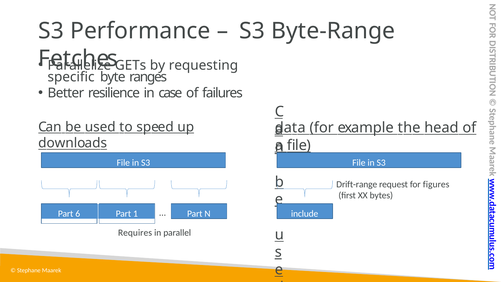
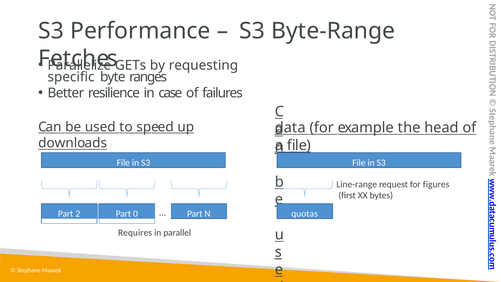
Drift-range: Drift-range -> Line-range
6: 6 -> 2
1: 1 -> 0
include: include -> quotas
